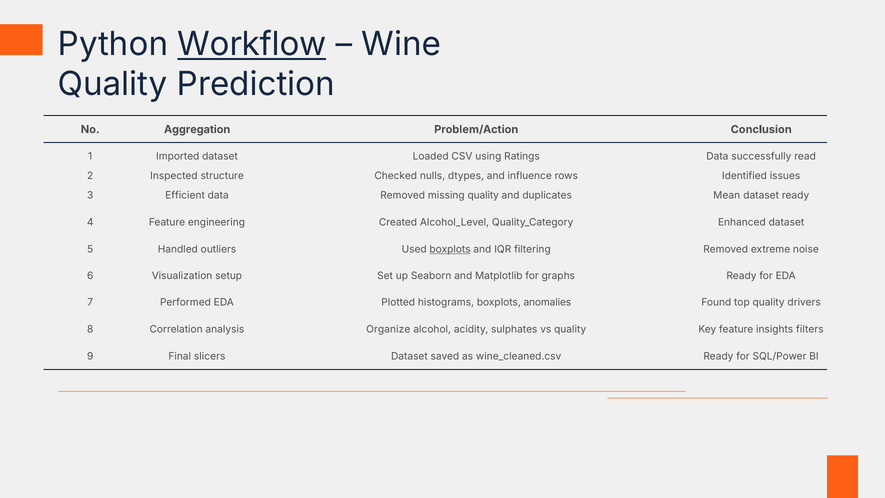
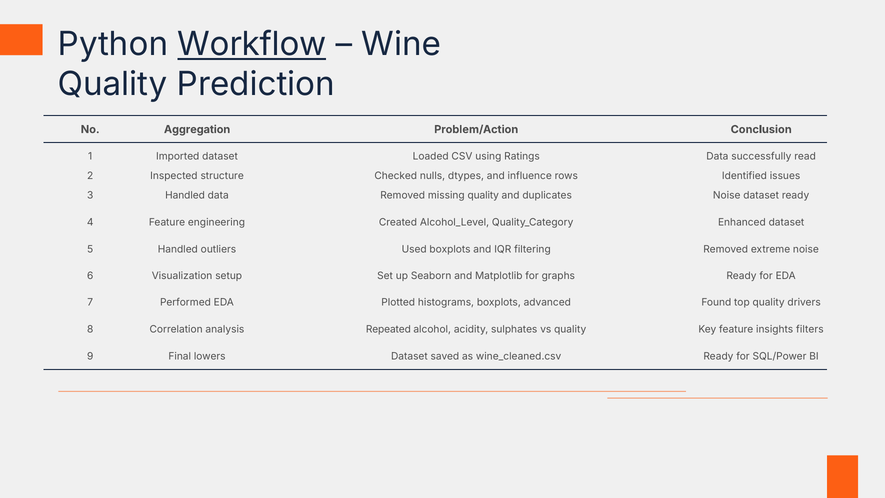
3 Efficient: Efficient -> Handled
duplicates Mean: Mean -> Noise
boxplots at (450, 249) underline: present -> none
anomalies: anomalies -> advanced
Organize: Organize -> Repeated
slicers: slicers -> lowers
